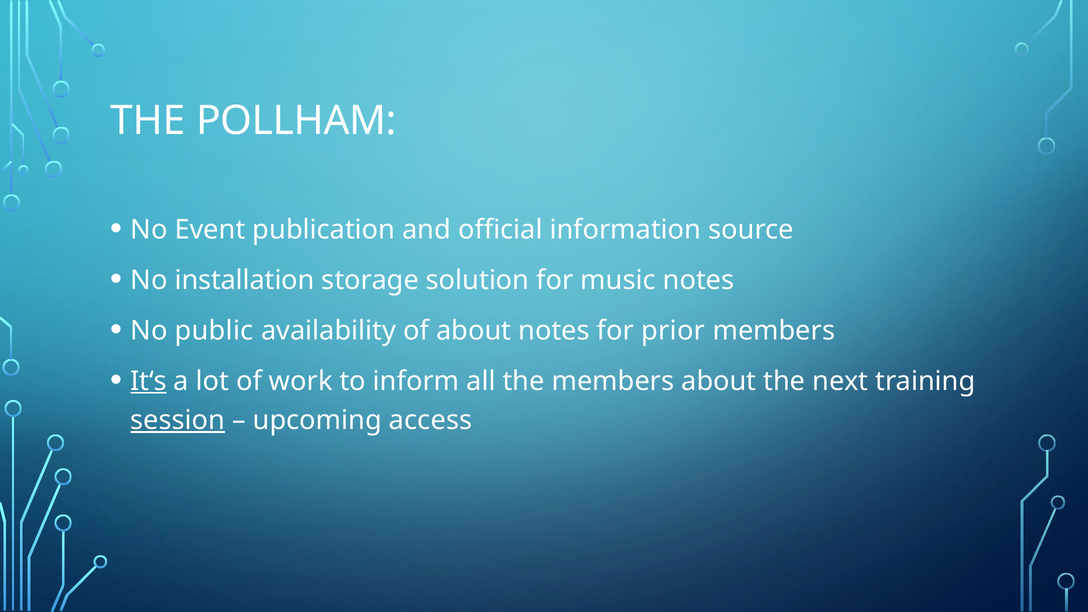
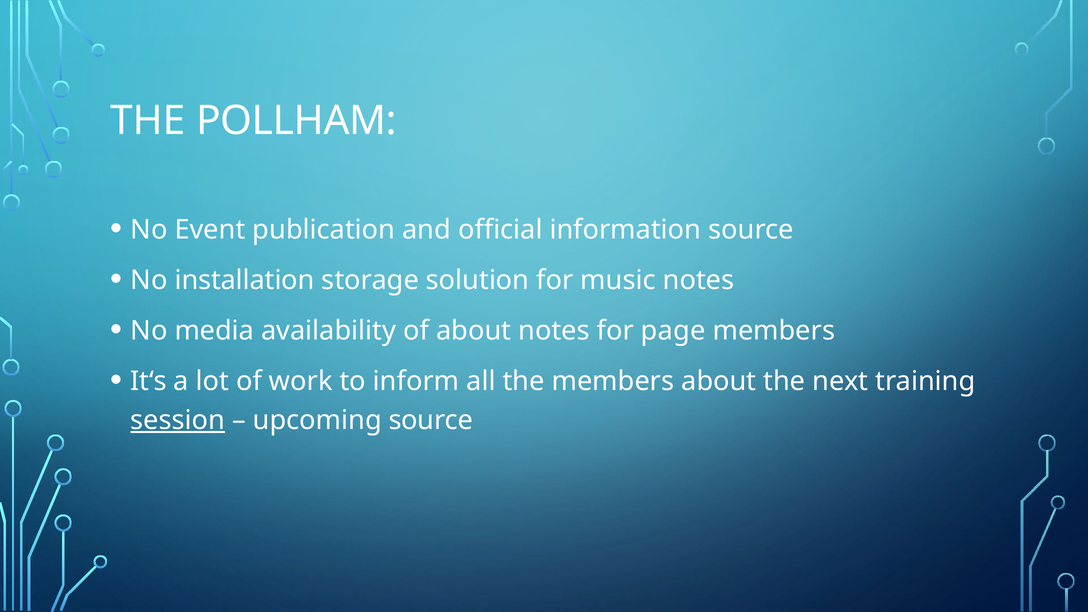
public: public -> media
prior: prior -> page
It‘s underline: present -> none
upcoming access: access -> source
